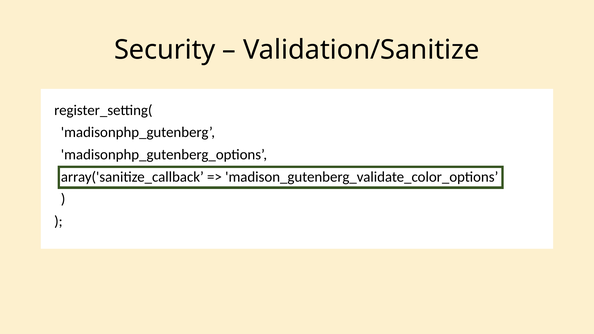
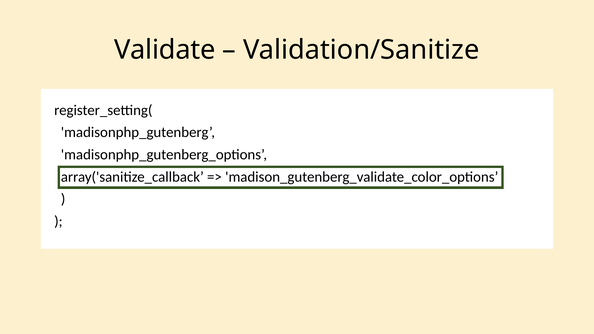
Security: Security -> Validate
